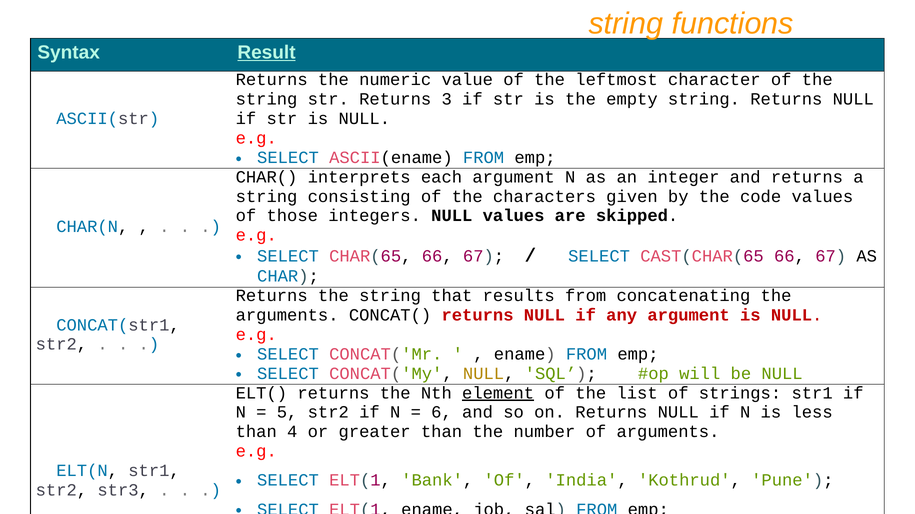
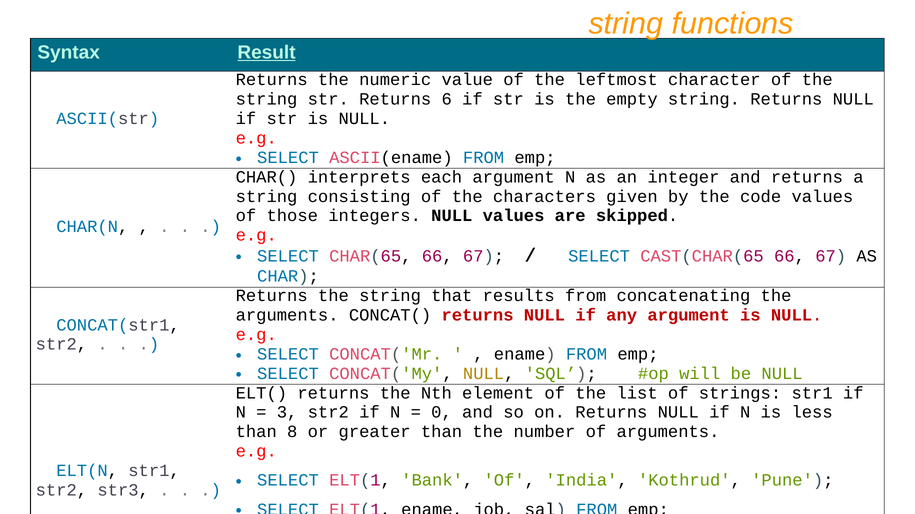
3: 3 -> 6
element underline: present -> none
5: 5 -> 3
6: 6 -> 0
4: 4 -> 8
